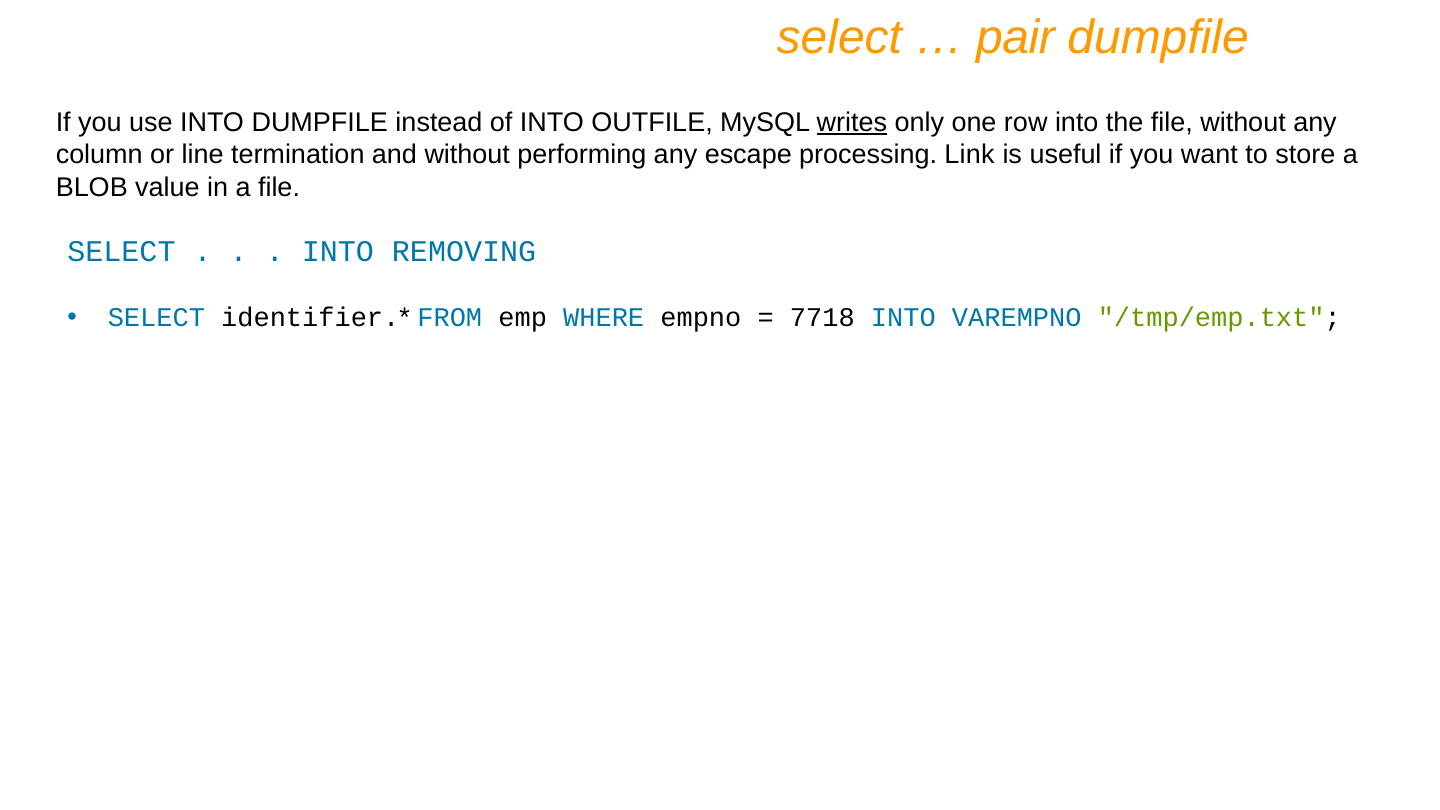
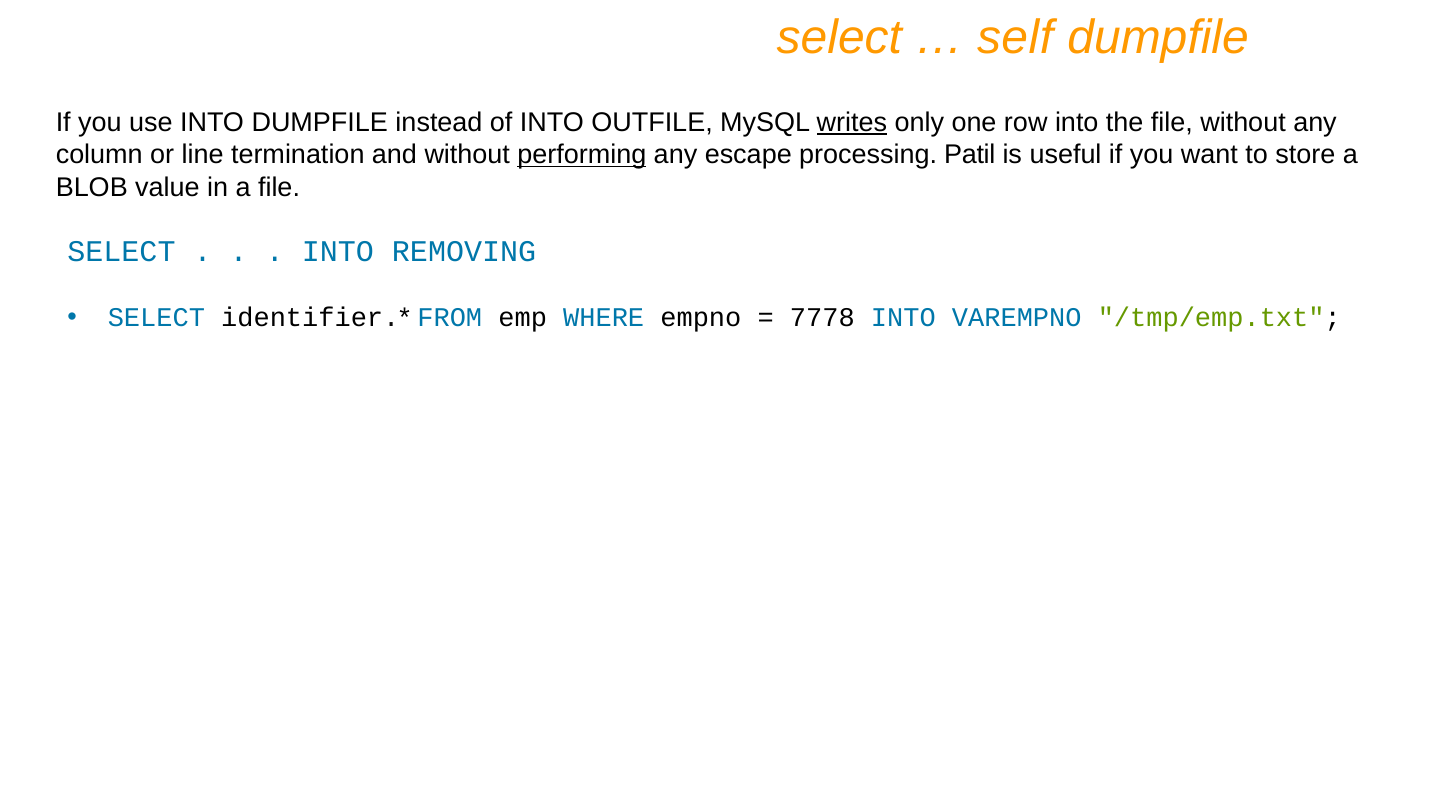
pair: pair -> self
performing underline: none -> present
Link: Link -> Patil
7718: 7718 -> 7778
